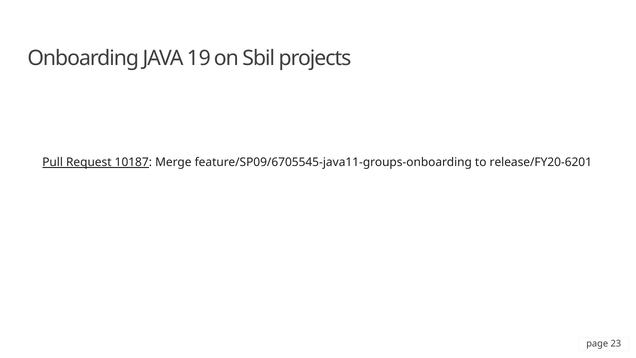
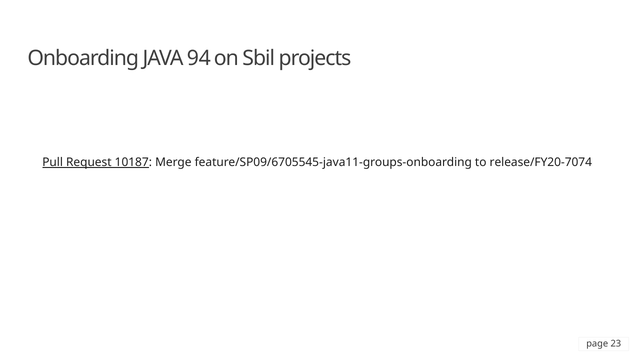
19: 19 -> 94
release/FY20-6201: release/FY20-6201 -> release/FY20-7074
